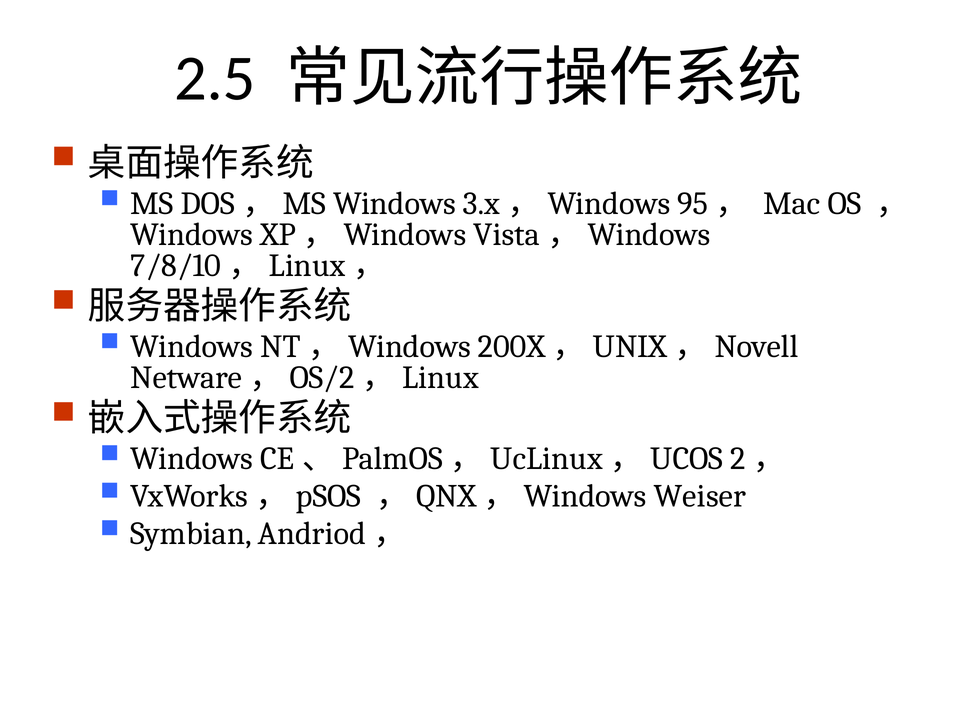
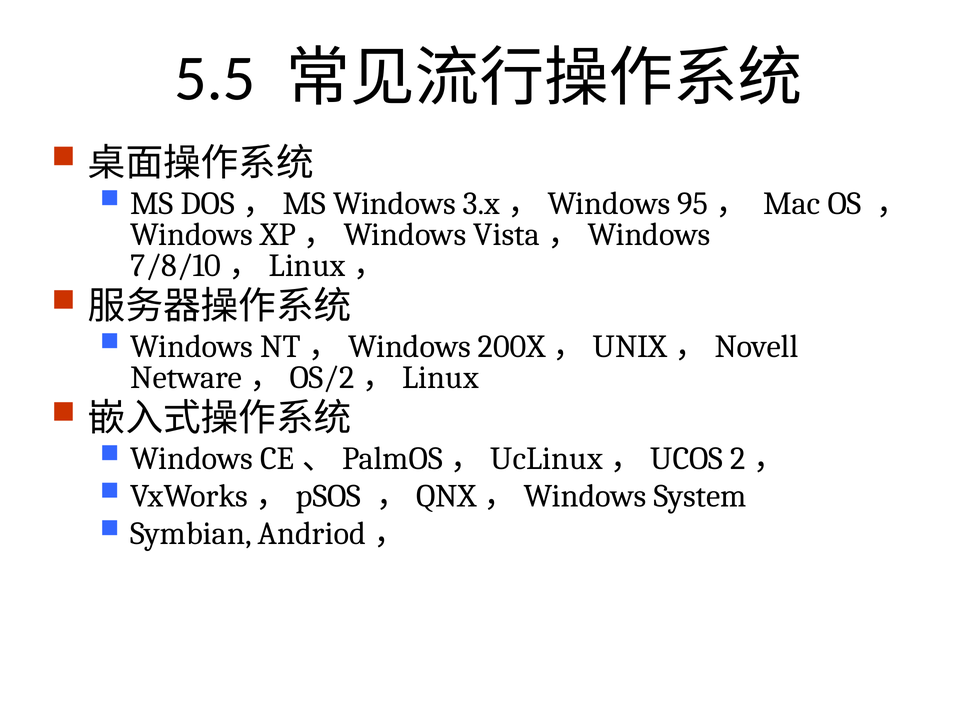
2.5: 2.5 -> 5.5
Weiser: Weiser -> System
